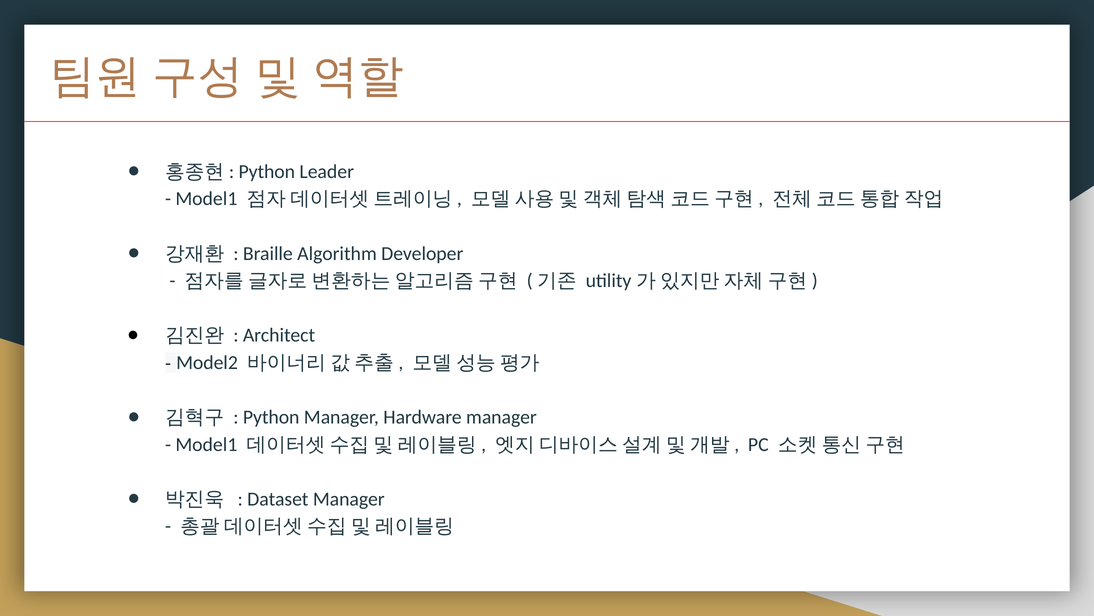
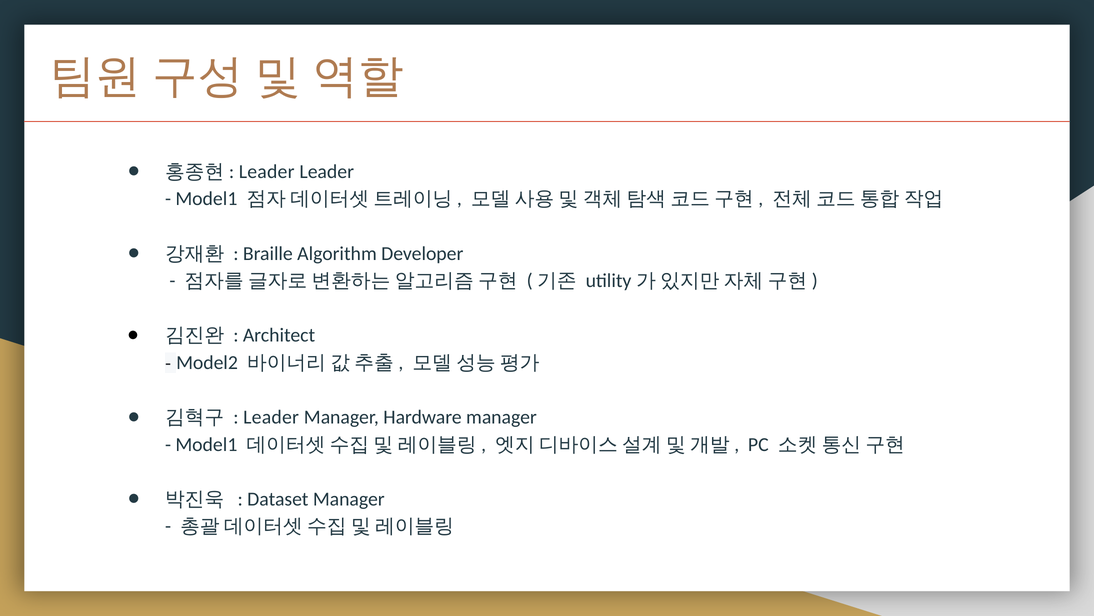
Python at (267, 171): Python -> Leader
Python at (271, 417): Python -> Leader
